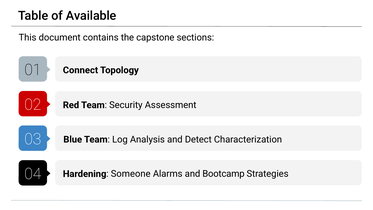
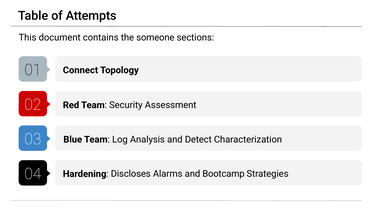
Available: Available -> Attempts
capstone: capstone -> someone
Someone: Someone -> Discloses
